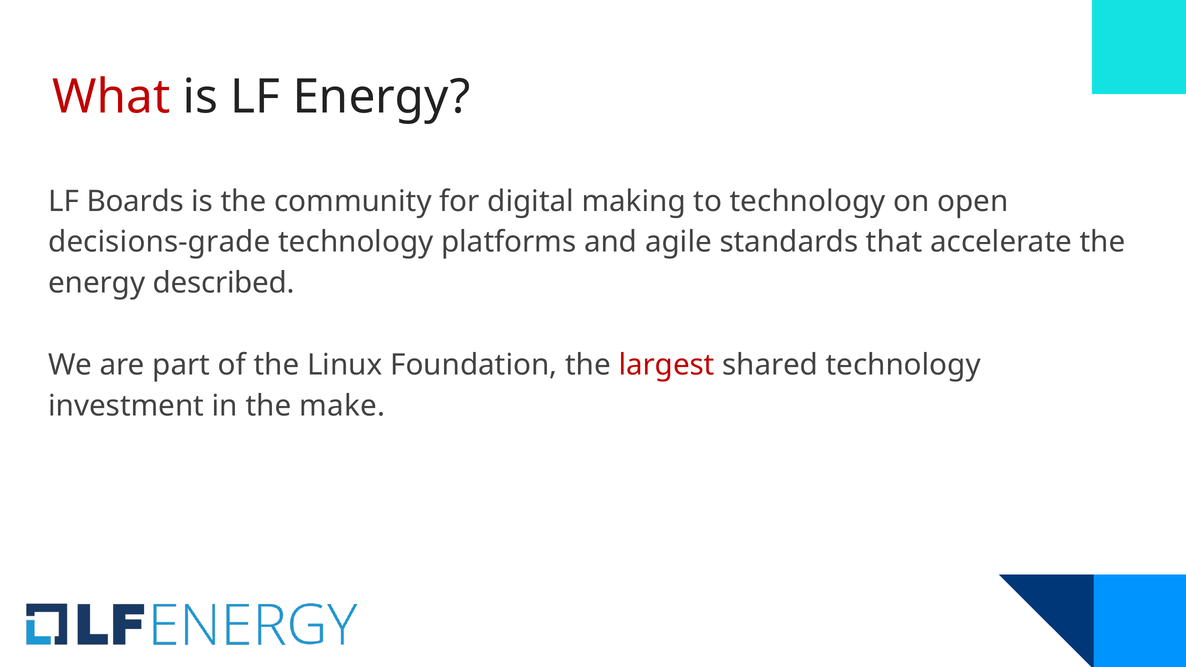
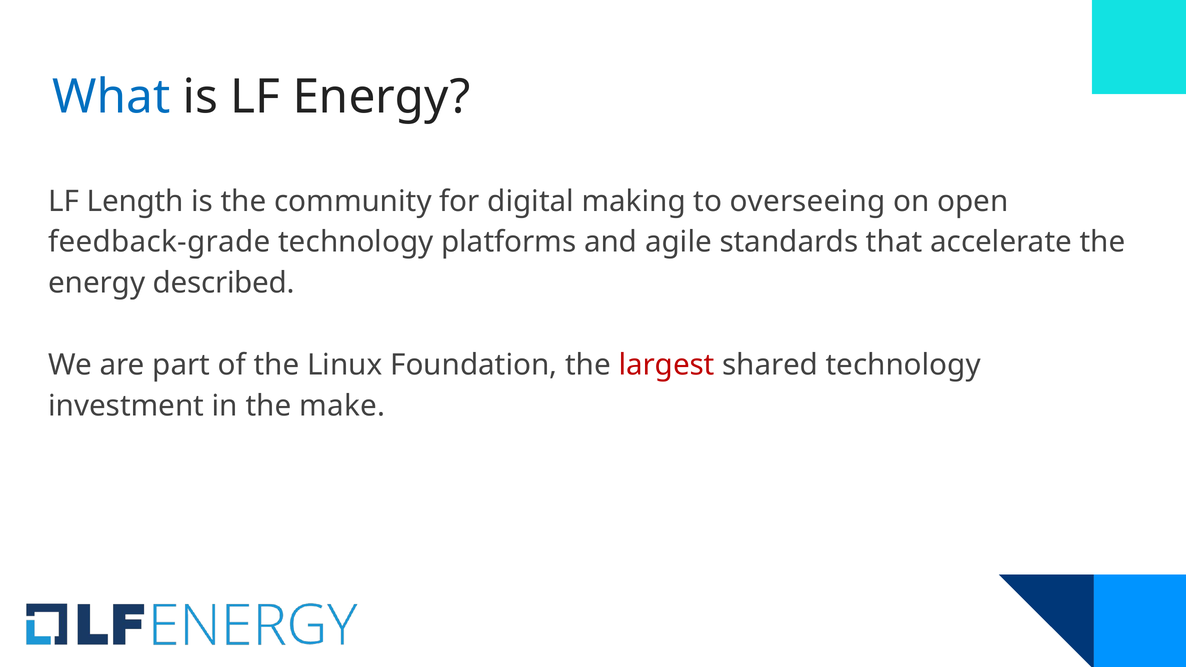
What colour: red -> blue
Boards: Boards -> Length
to technology: technology -> overseeing
decisions-grade: decisions-grade -> feedback-grade
